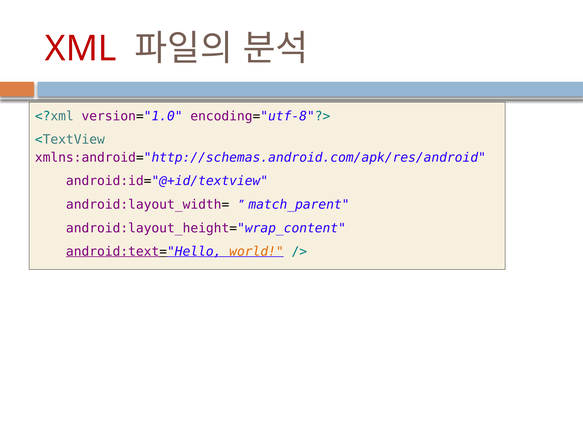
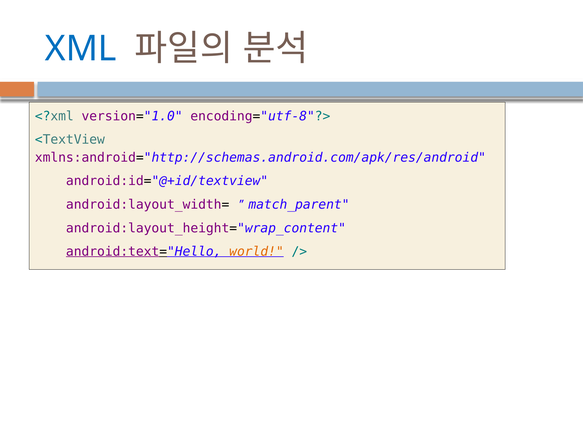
XML colour: red -> blue
